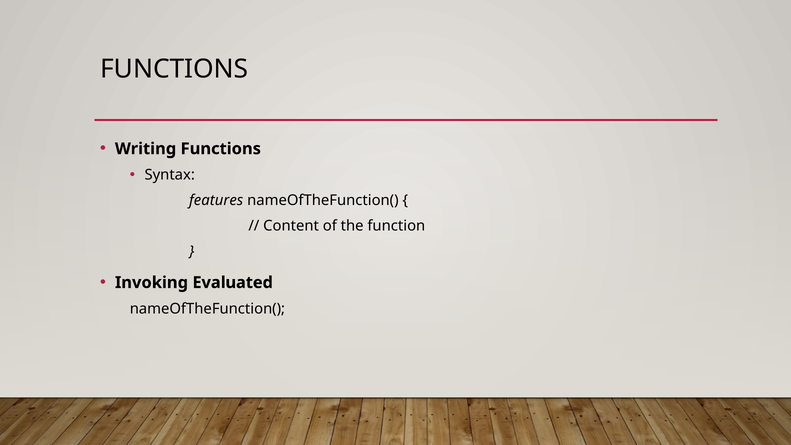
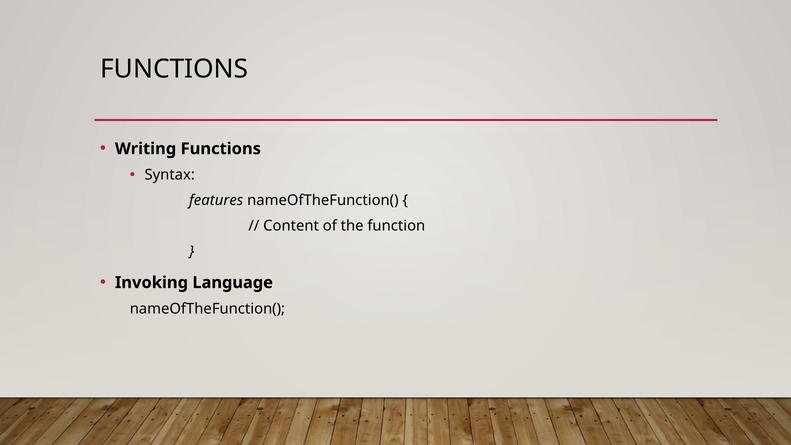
Evaluated: Evaluated -> Language
